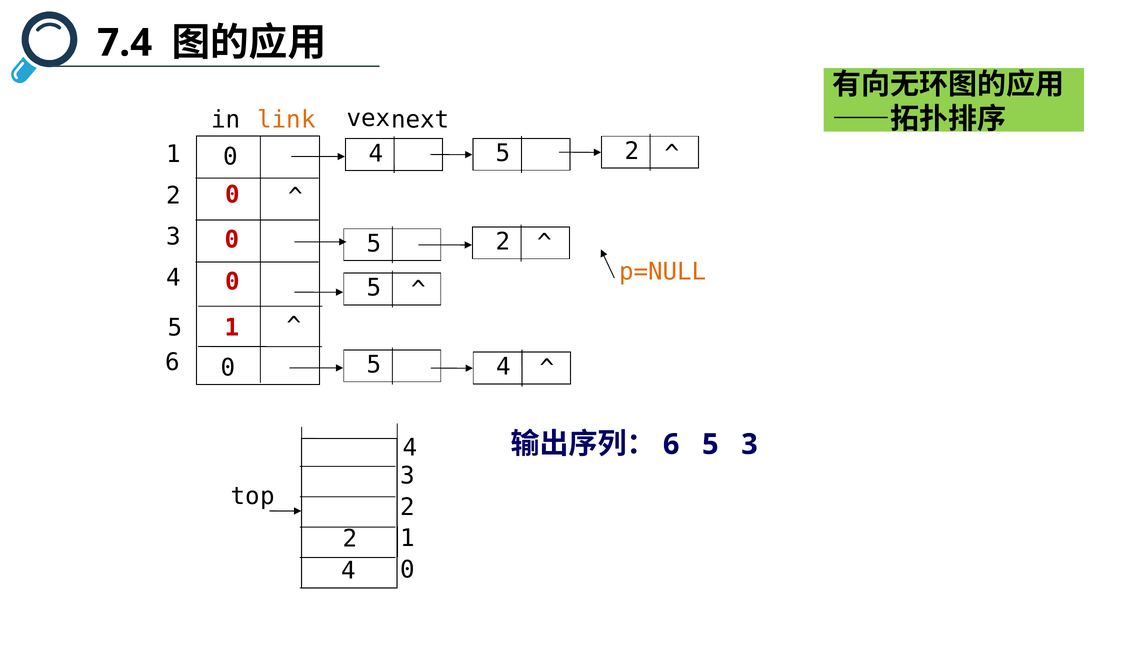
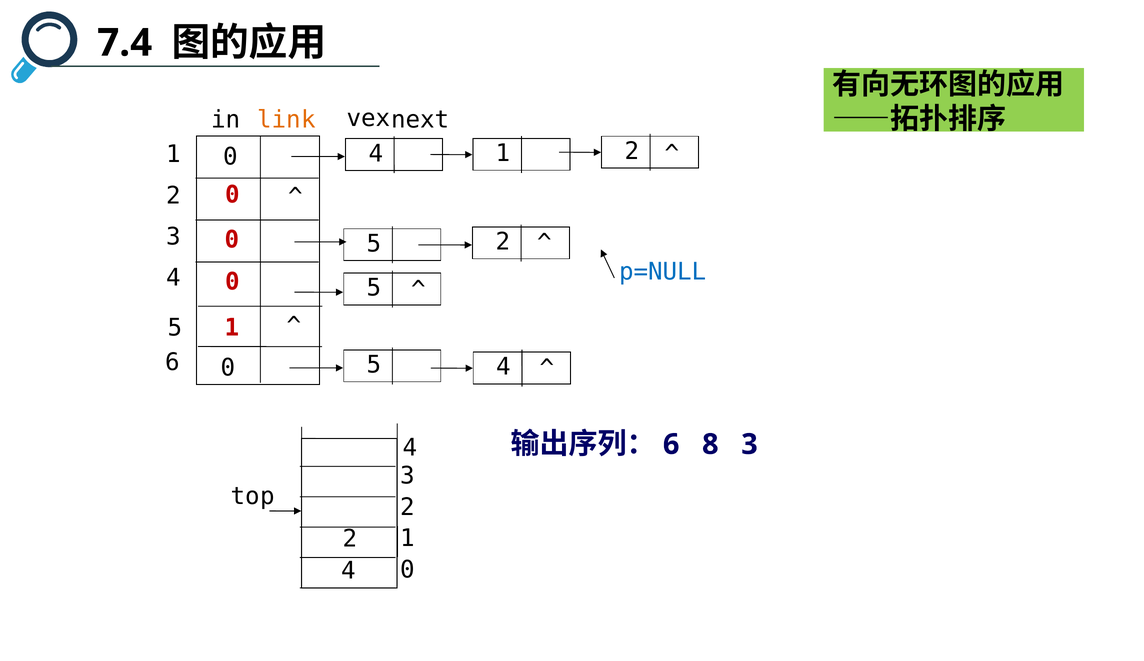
5 at (503, 153): 5 -> 1
p=NULL colour: orange -> blue
6 5: 5 -> 8
